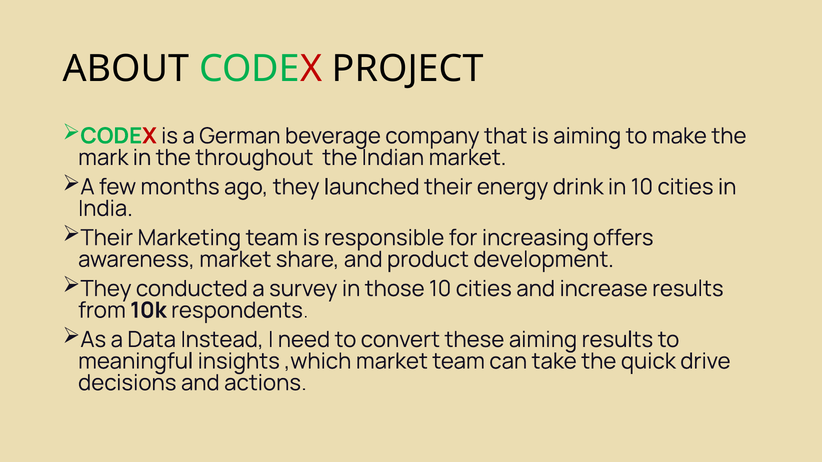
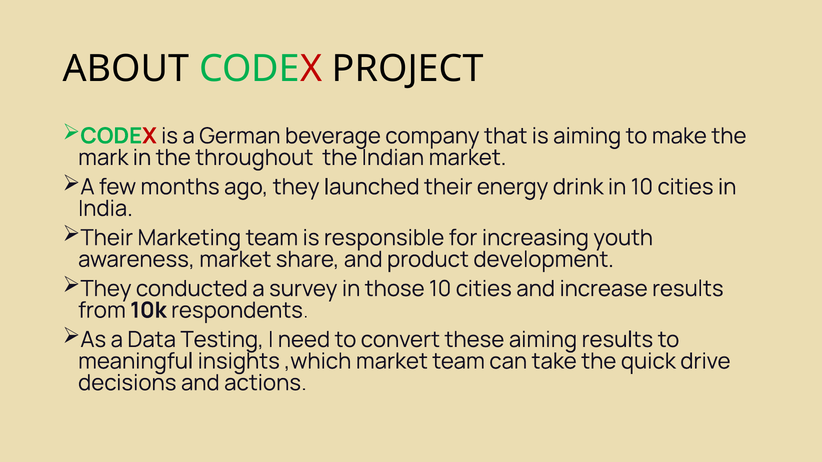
offers: offers -> youth
Instead: Instead -> Testing
